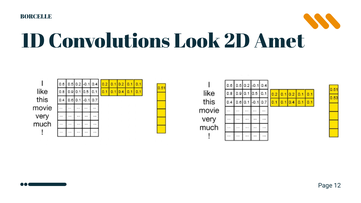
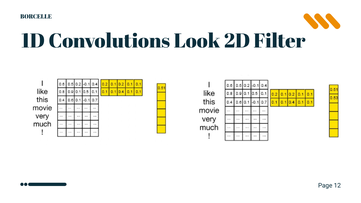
Amet: Amet -> Filter
